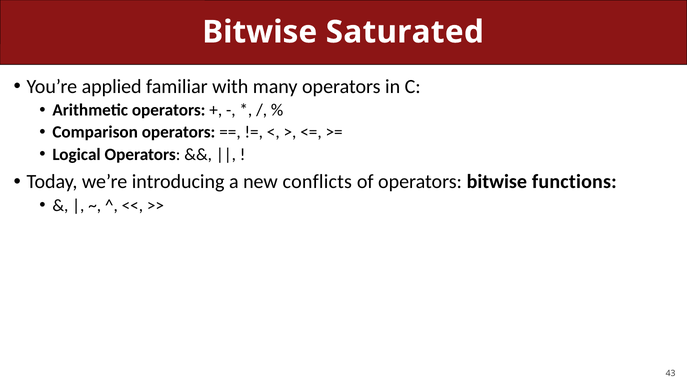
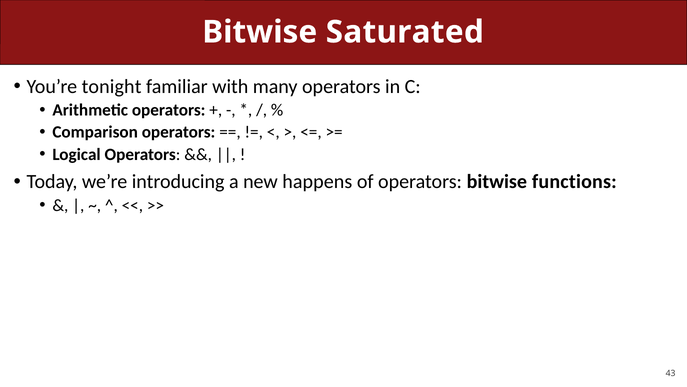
applied: applied -> tonight
conflicts: conflicts -> happens
